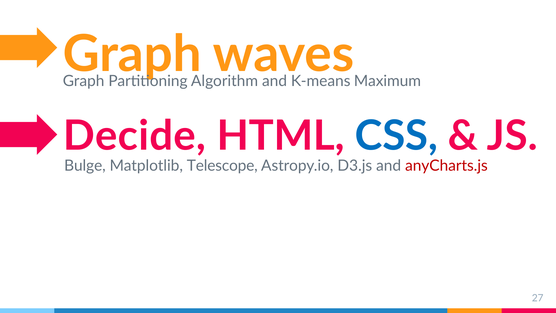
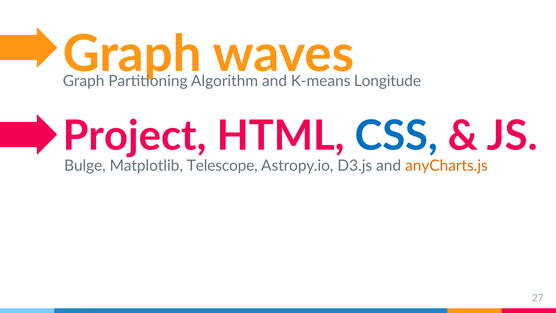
Maximum: Maximum -> Longitude
Decide: Decide -> Project
anyCharts.js colour: red -> orange
